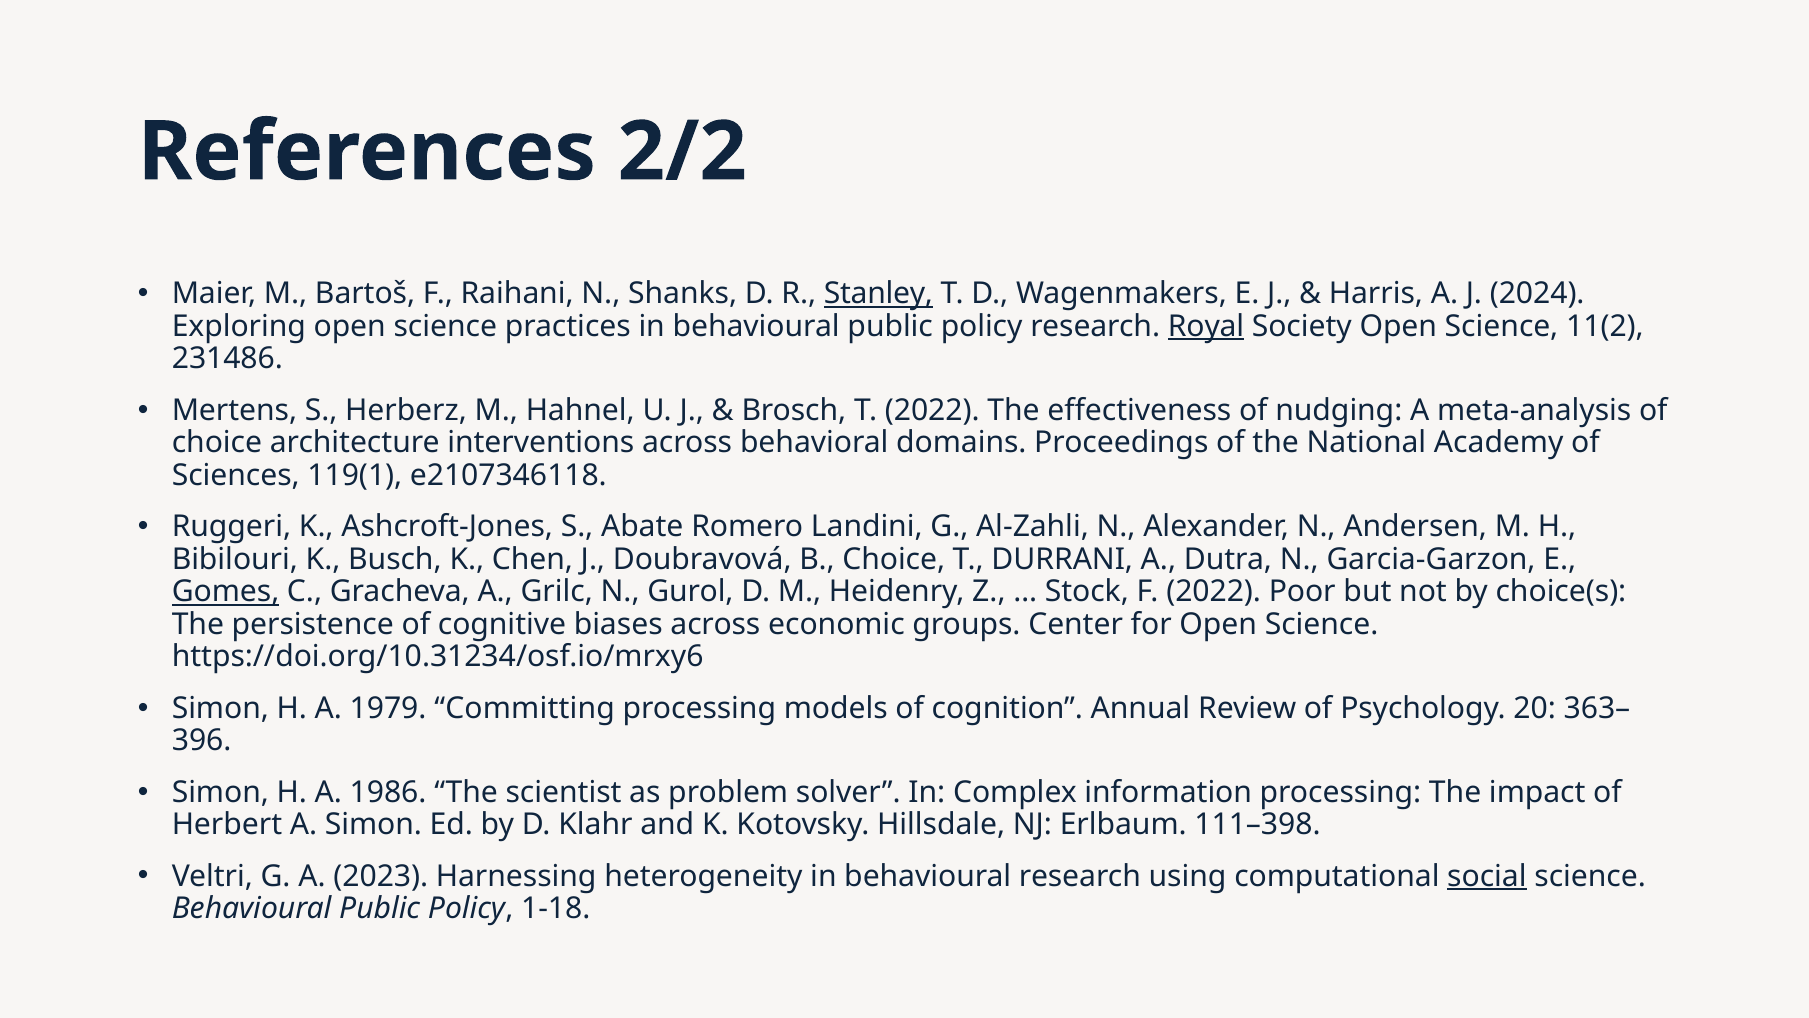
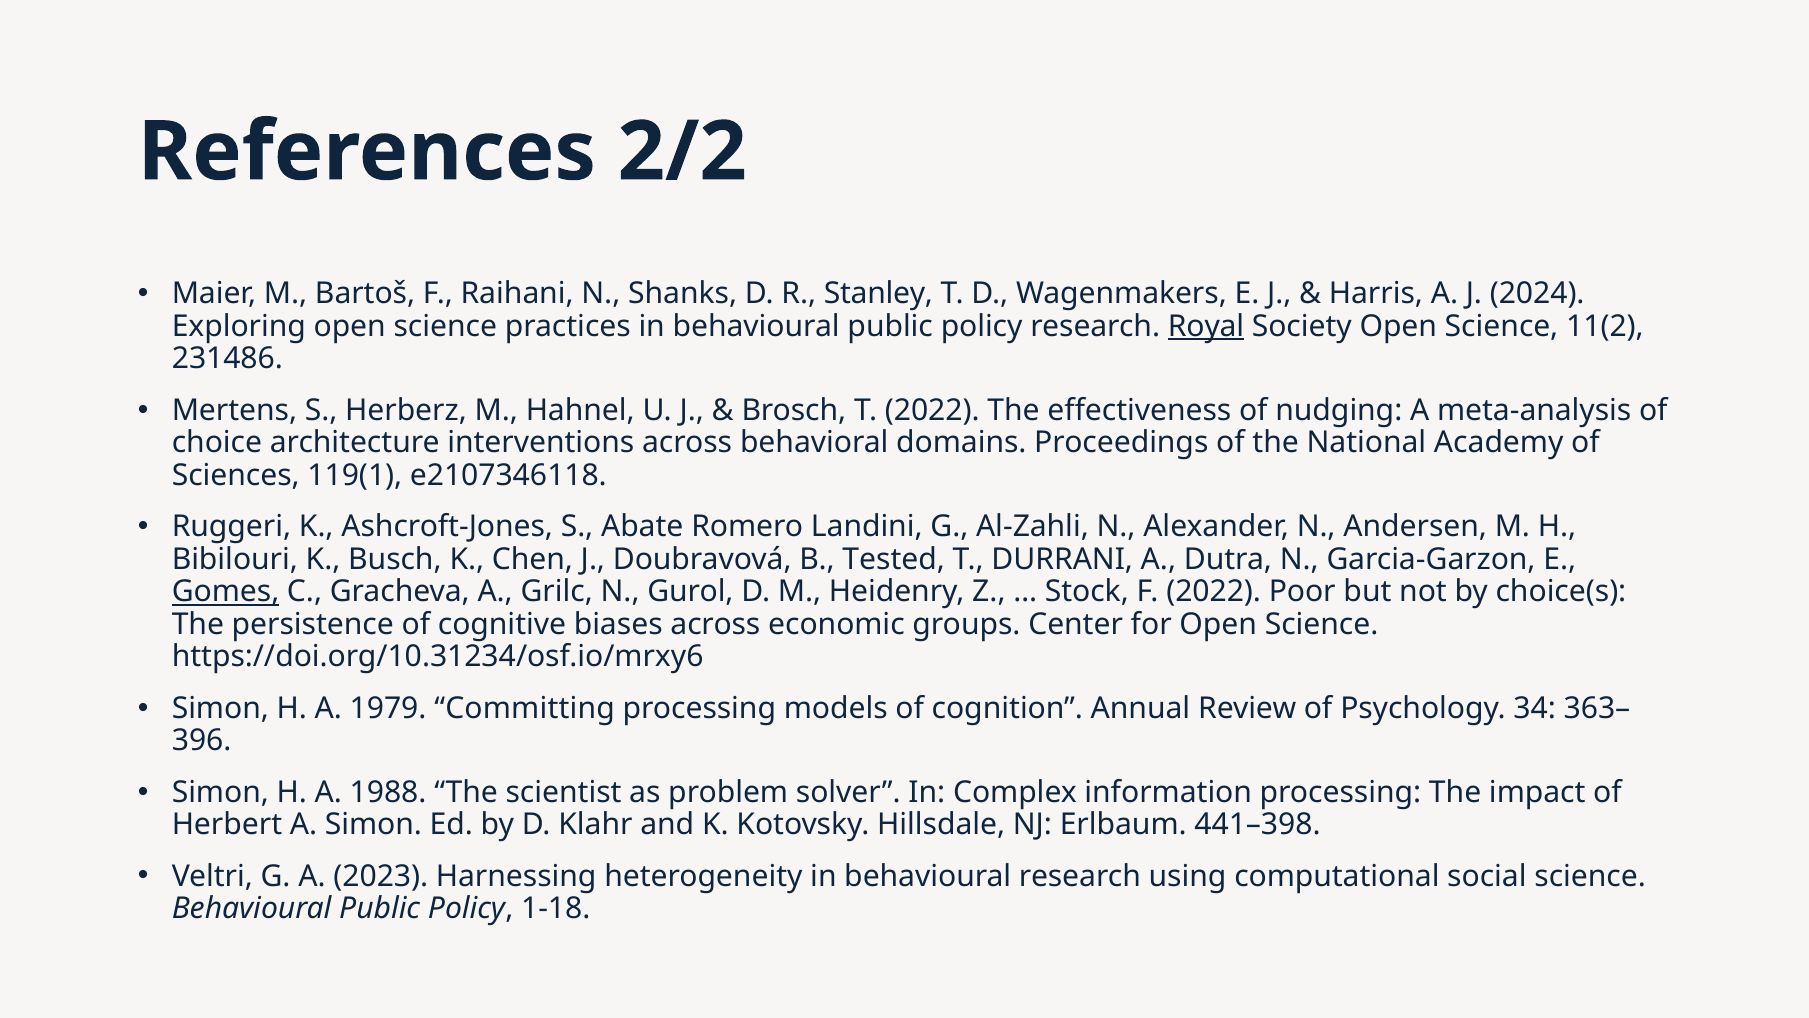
Stanley underline: present -> none
B Choice: Choice -> Tested
20: 20 -> 34
1986: 1986 -> 1988
111–398: 111–398 -> 441–398
social underline: present -> none
